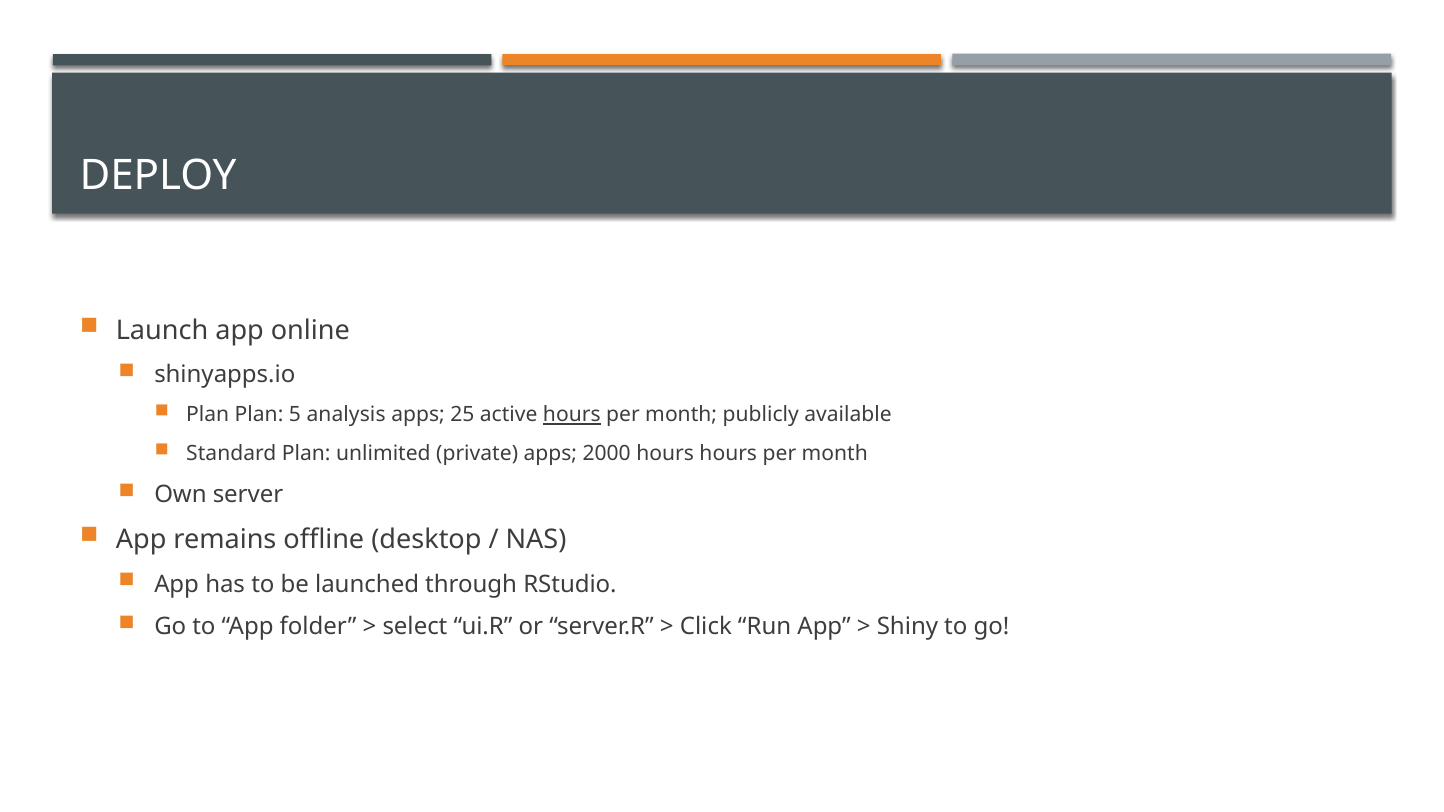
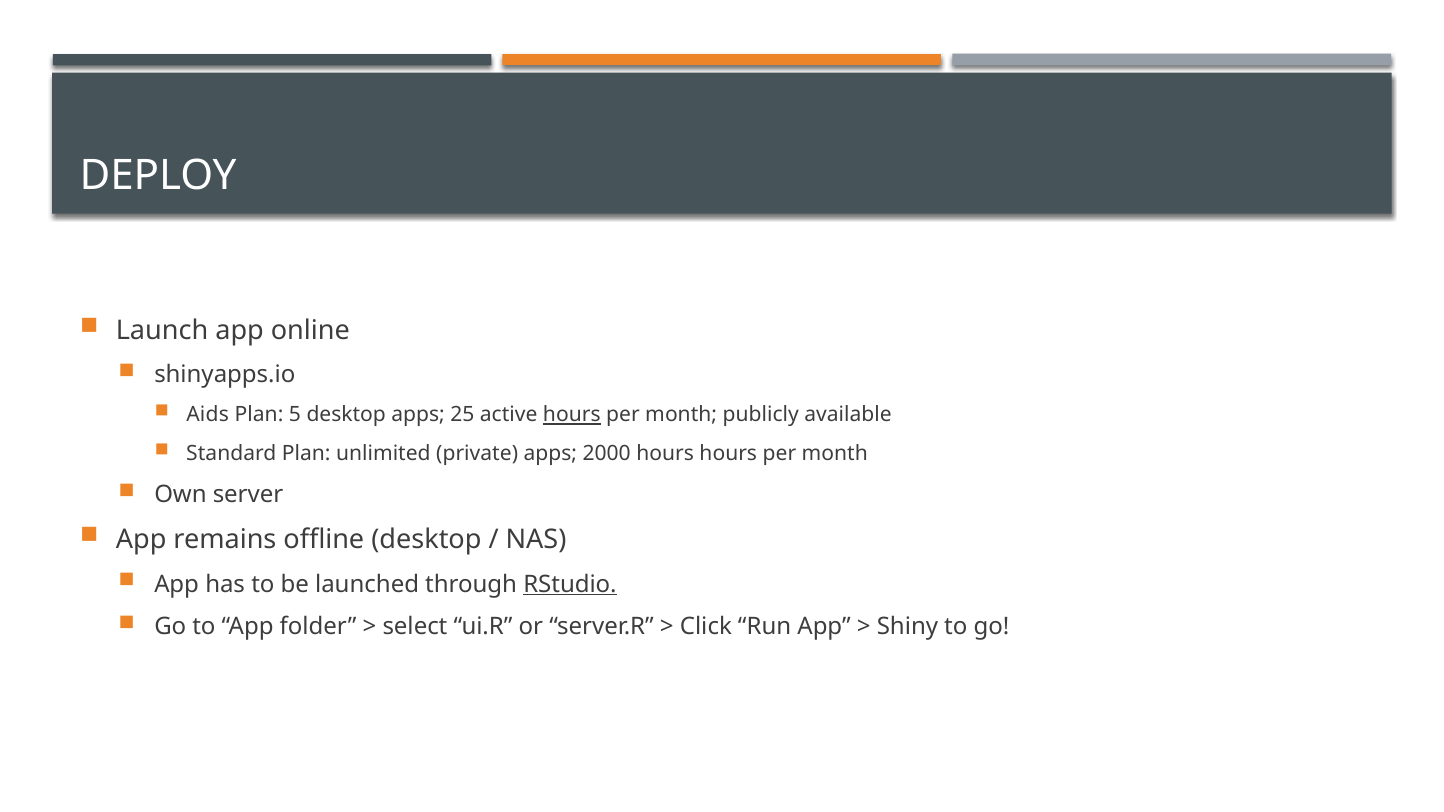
Plan at (208, 415): Plan -> Aids
5 analysis: analysis -> desktop
RStudio underline: none -> present
